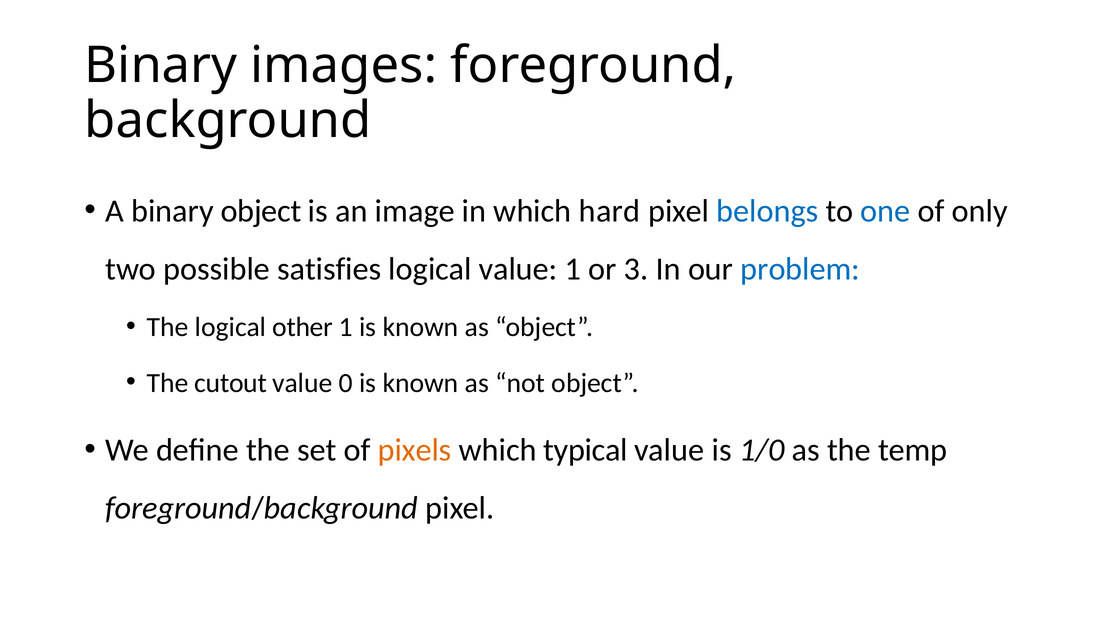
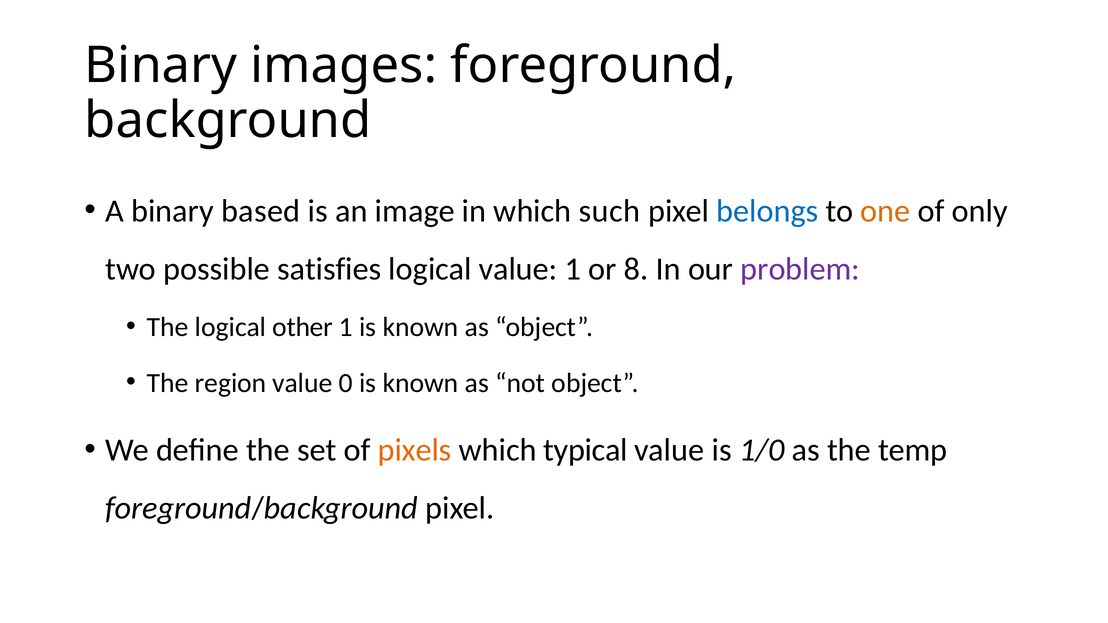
binary object: object -> based
hard: hard -> such
one colour: blue -> orange
3: 3 -> 8
problem colour: blue -> purple
cutout: cutout -> region
